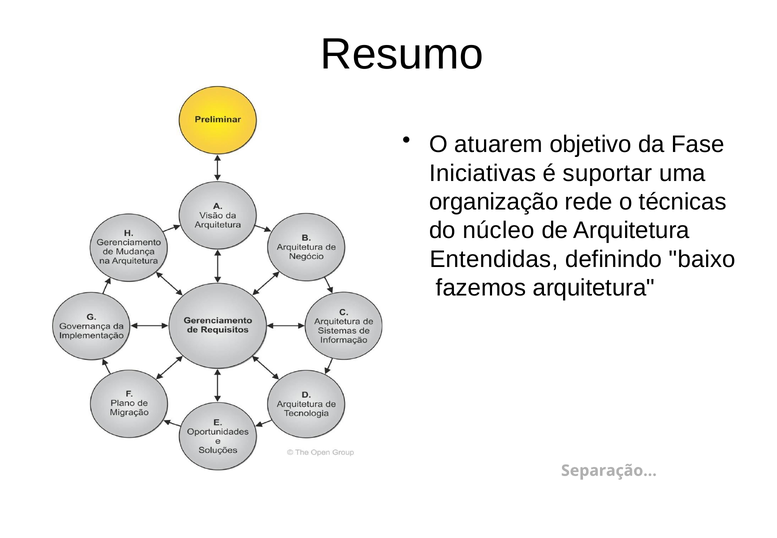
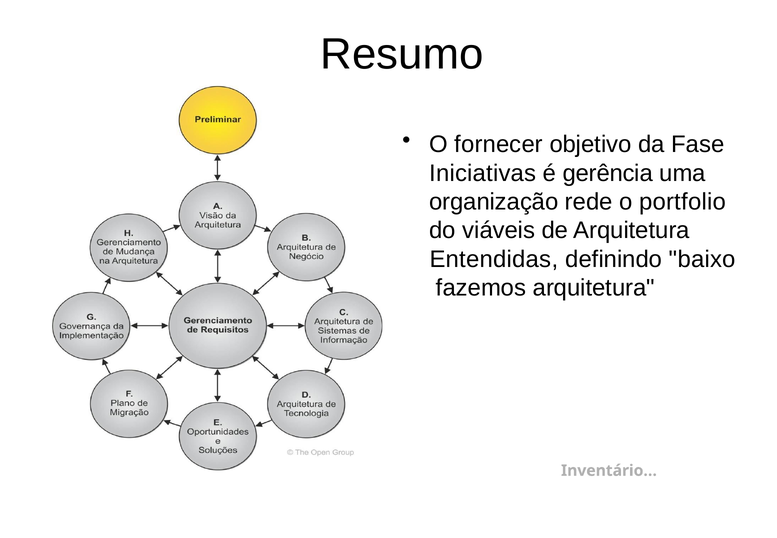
atuarem: atuarem -> fornecer
suportar: suportar -> gerência
técnicas: técnicas -> portfolio
núcleo: núcleo -> viáveis
Separação…: Separação… -> Inventário…
